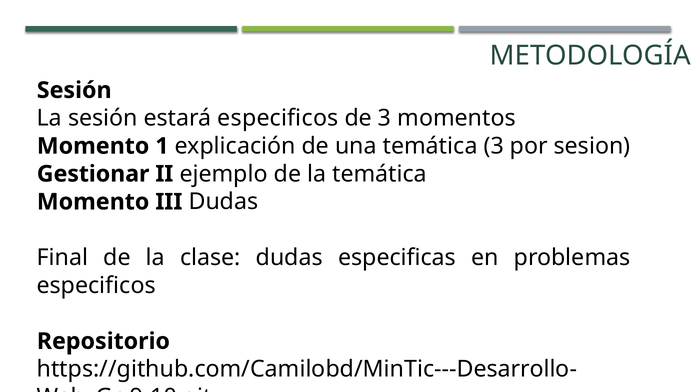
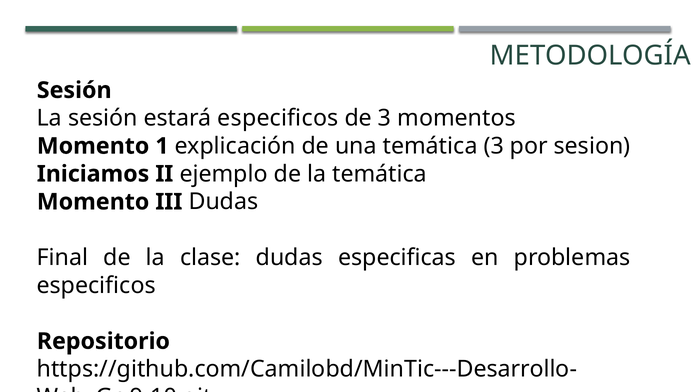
Gestionar: Gestionar -> Iniciamos
